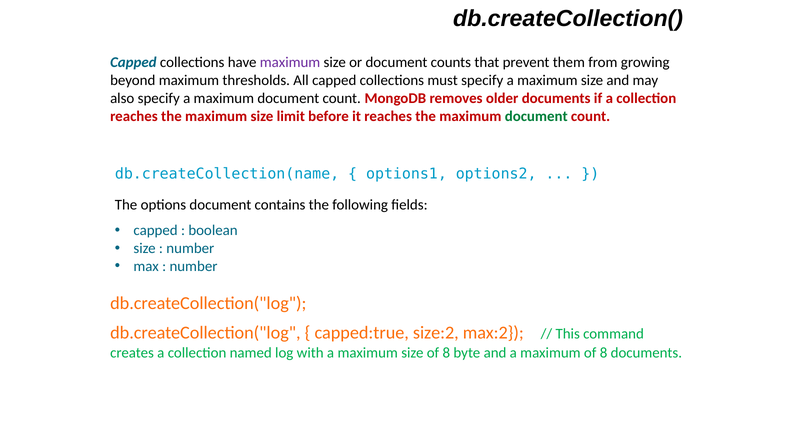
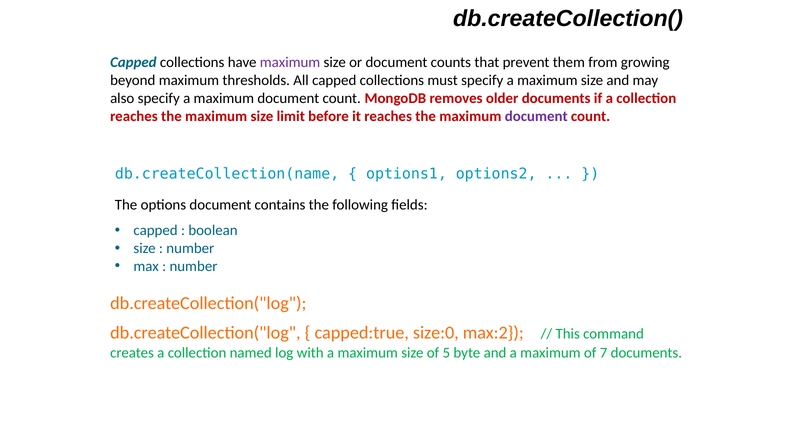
document at (536, 116) colour: green -> purple
size:2: size:2 -> size:0
size of 8: 8 -> 5
maximum of 8: 8 -> 7
